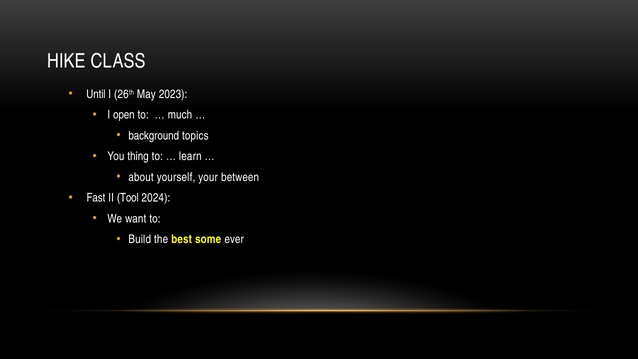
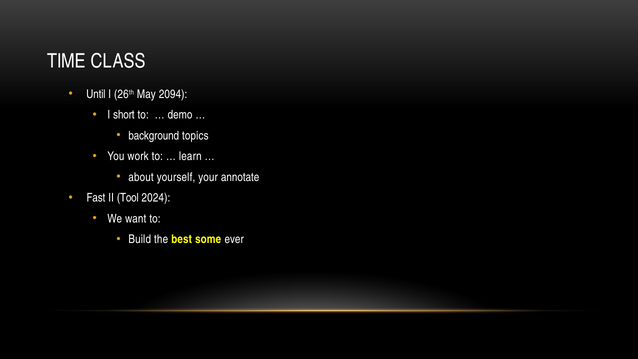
HIKE: HIKE -> TIME
2023: 2023 -> 2094
open: open -> short
much: much -> demo
thing: thing -> work
between: between -> annotate
